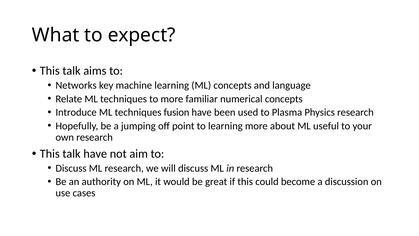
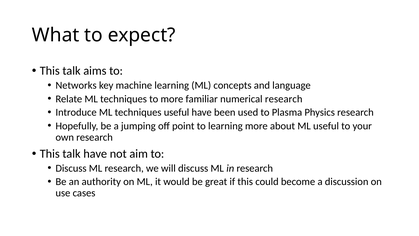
numerical concepts: concepts -> research
techniques fusion: fusion -> useful
